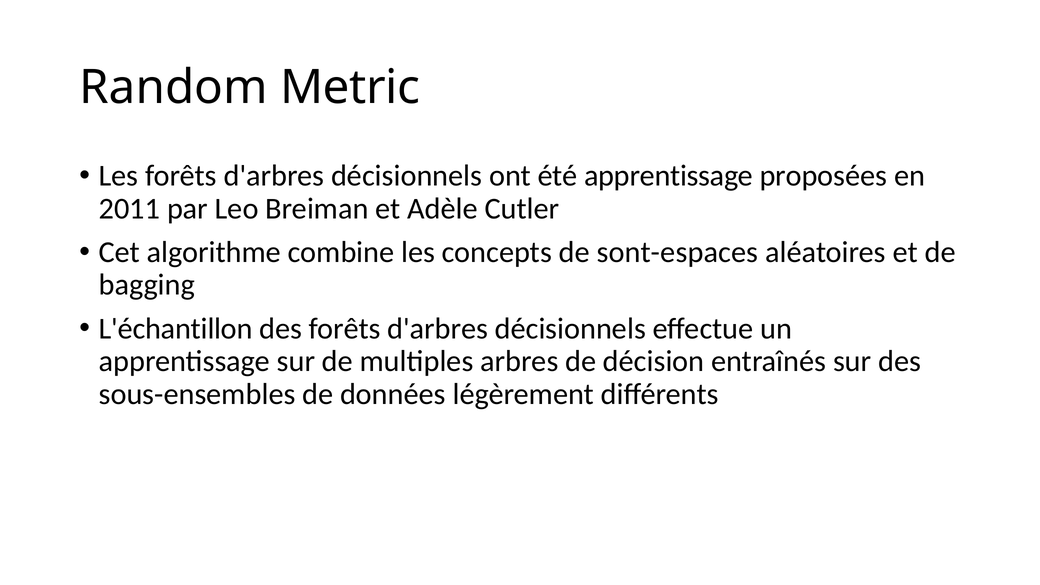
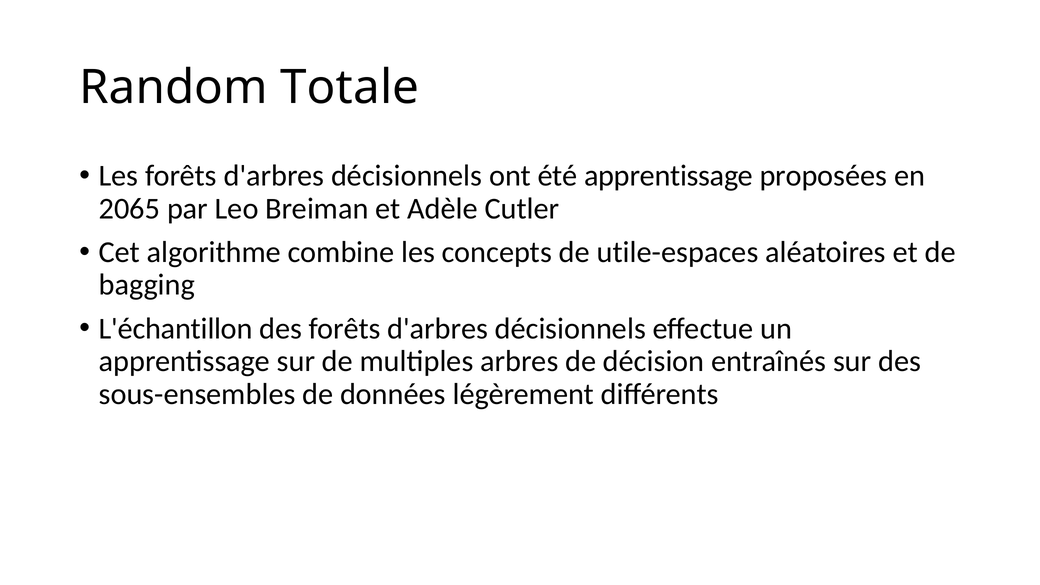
Metric: Metric -> Totale
2011: 2011 -> 2065
sont-espaces: sont-espaces -> utile-espaces
